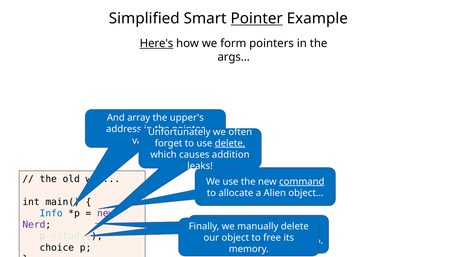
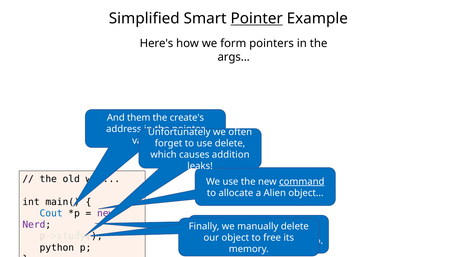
Here's underline: present -> none
array: array -> them
upper's: upper's -> create's
delete at (230, 143) underline: present -> none
Info: Info -> Cout
choice: choice -> python
